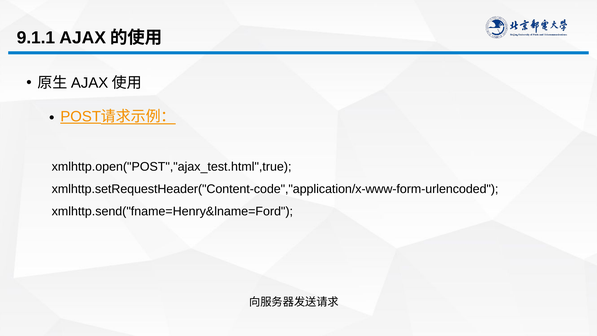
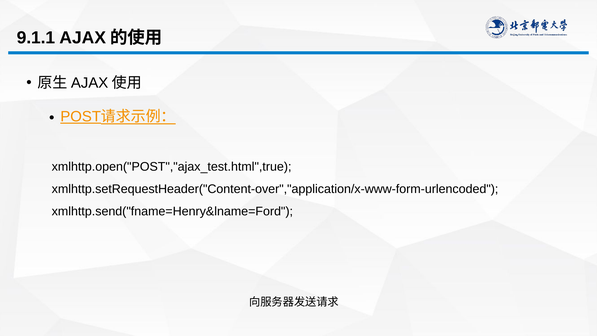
xmlhttp.setRequestHeader("Content-code","application/x-www-form-urlencoded: xmlhttp.setRequestHeader("Content-code","application/x-www-form-urlencoded -> xmlhttp.setRequestHeader("Content-over","application/x-www-form-urlencoded
